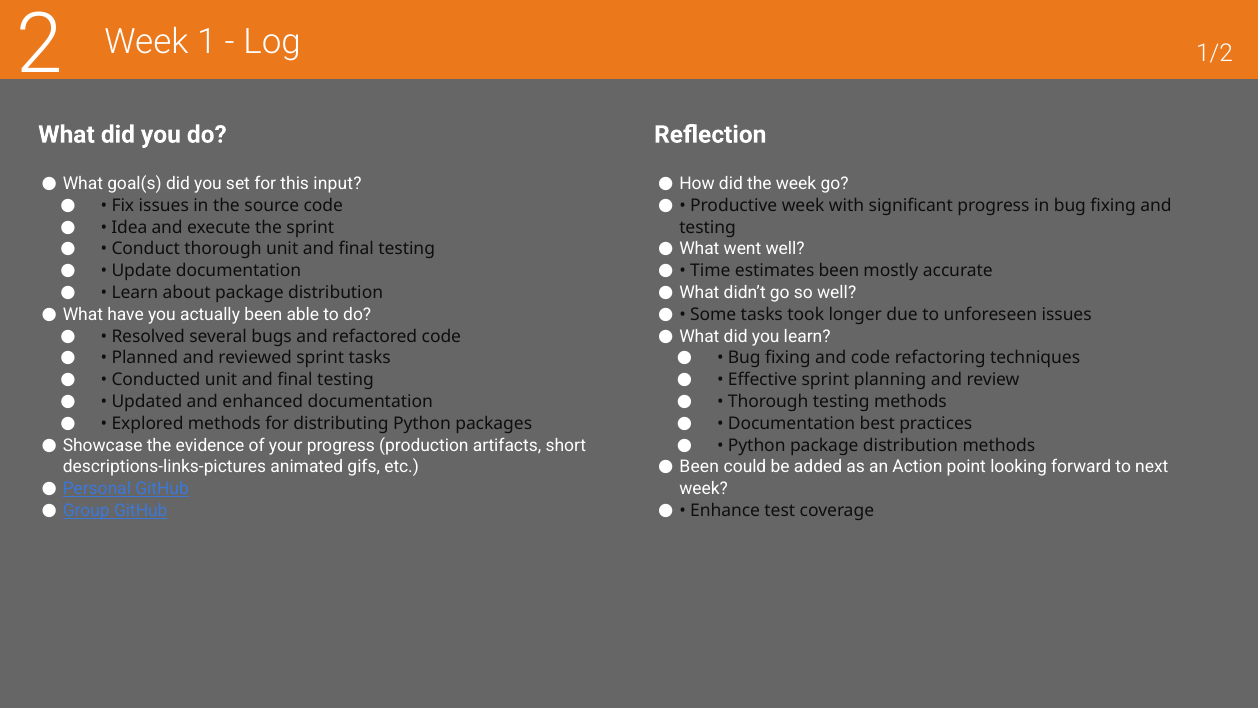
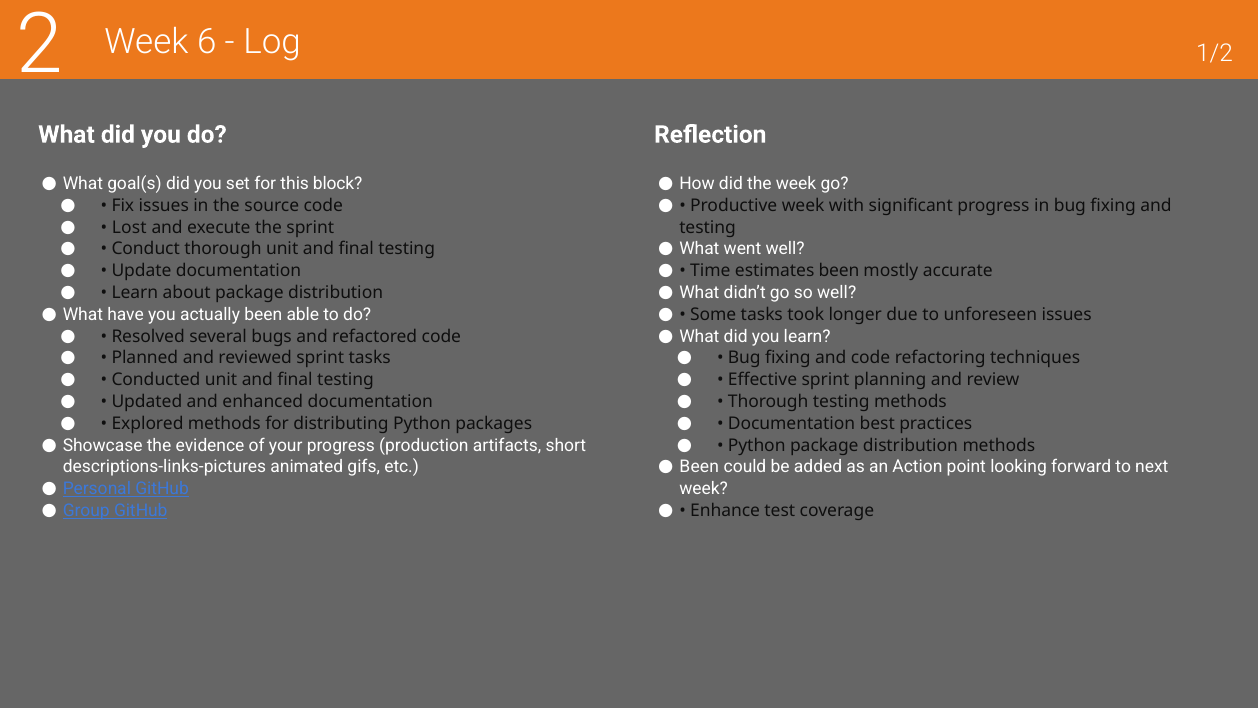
1: 1 -> 6
input: input -> block
Idea: Idea -> Lost
